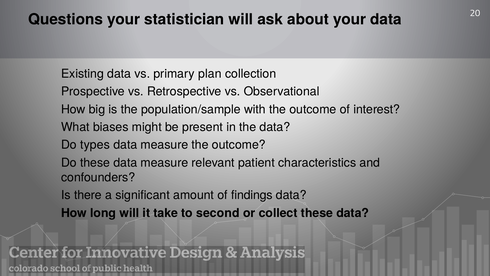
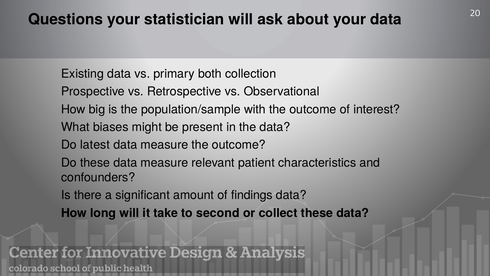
plan: plan -> both
types: types -> latest
